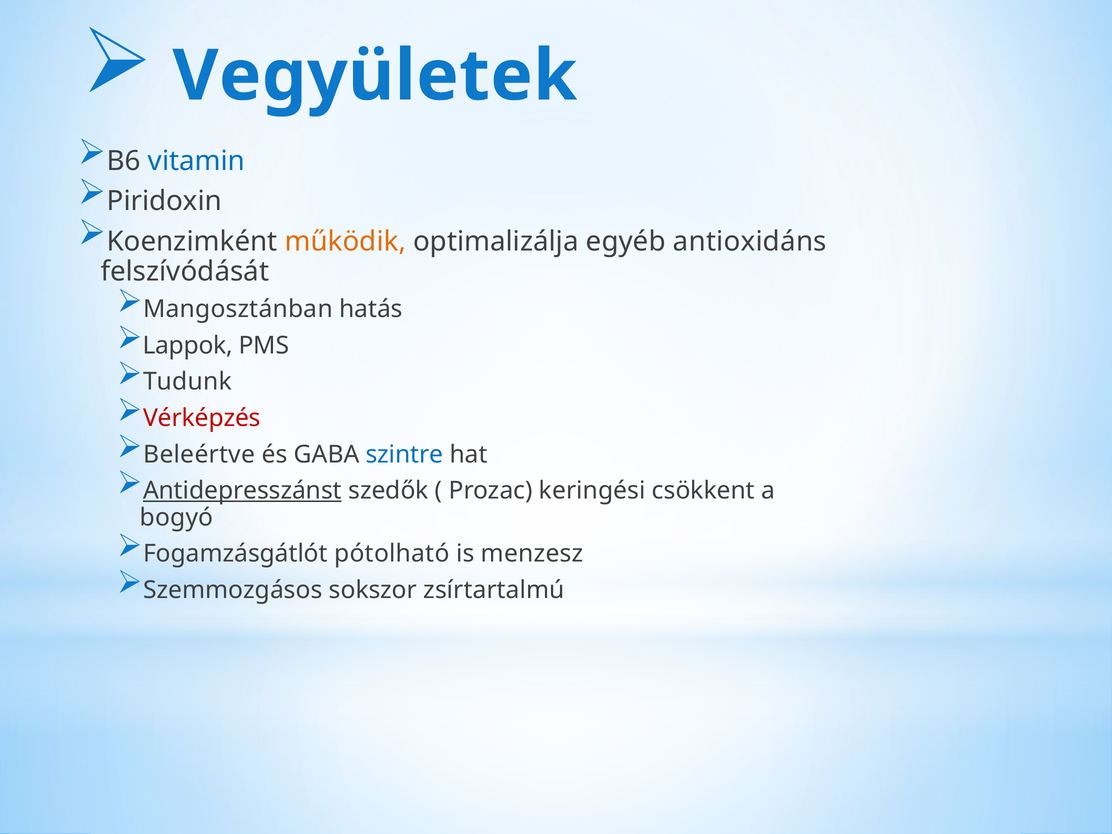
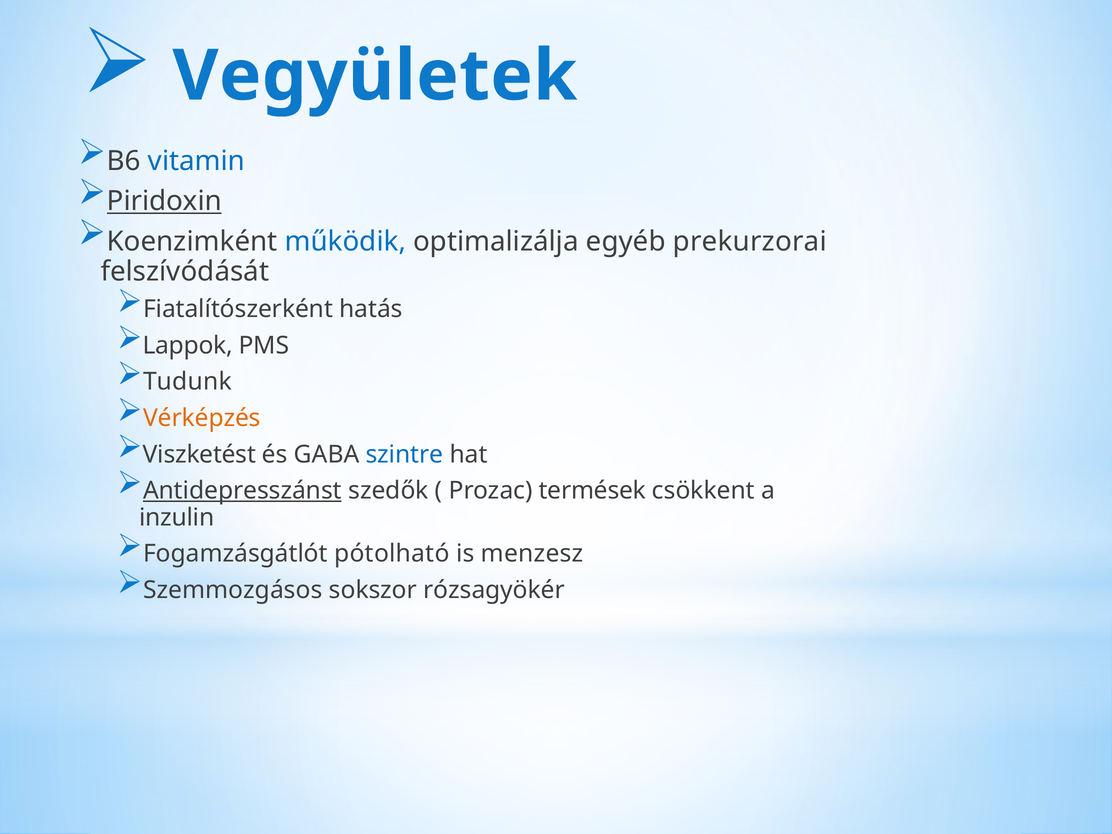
Piridoxin underline: none -> present
működik colour: orange -> blue
antioxidáns: antioxidáns -> prekurzorai
Mangosztánban: Mangosztánban -> Fiatalítószerként
Vérképzés colour: red -> orange
Beleértve: Beleértve -> Viszketést
keringési: keringési -> termések
bogyó: bogyó -> inzulin
zsírtartalmú: zsírtartalmú -> rózsagyökér
